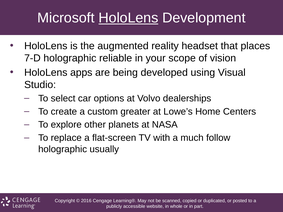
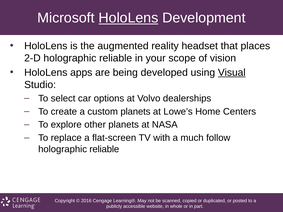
7-D: 7-D -> 2-D
Visual underline: none -> present
custom greater: greater -> planets
usually at (104, 149): usually -> reliable
